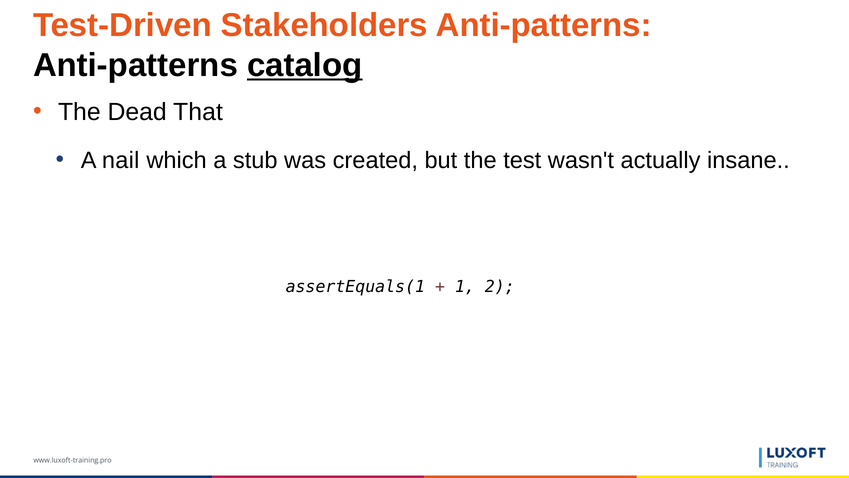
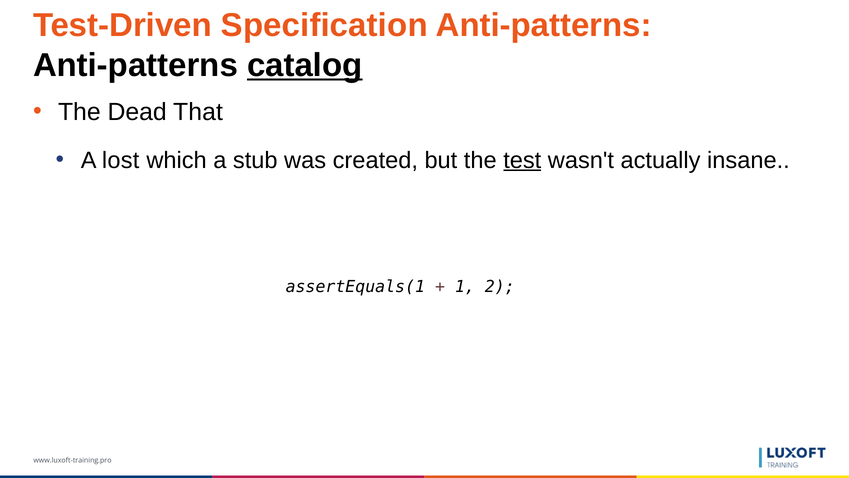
Stakeholders: Stakeholders -> Specification
nail: nail -> lost
test underline: none -> present
